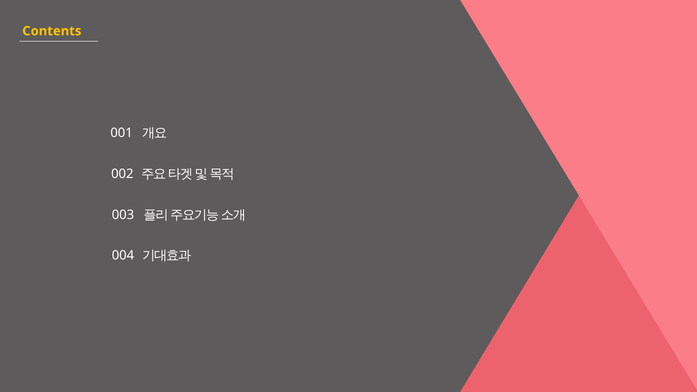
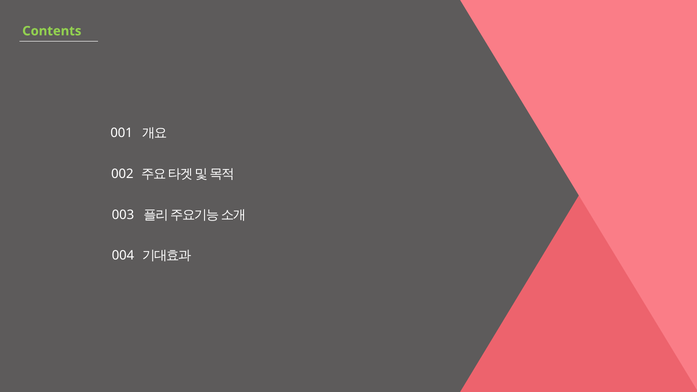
Contents colour: yellow -> light green
